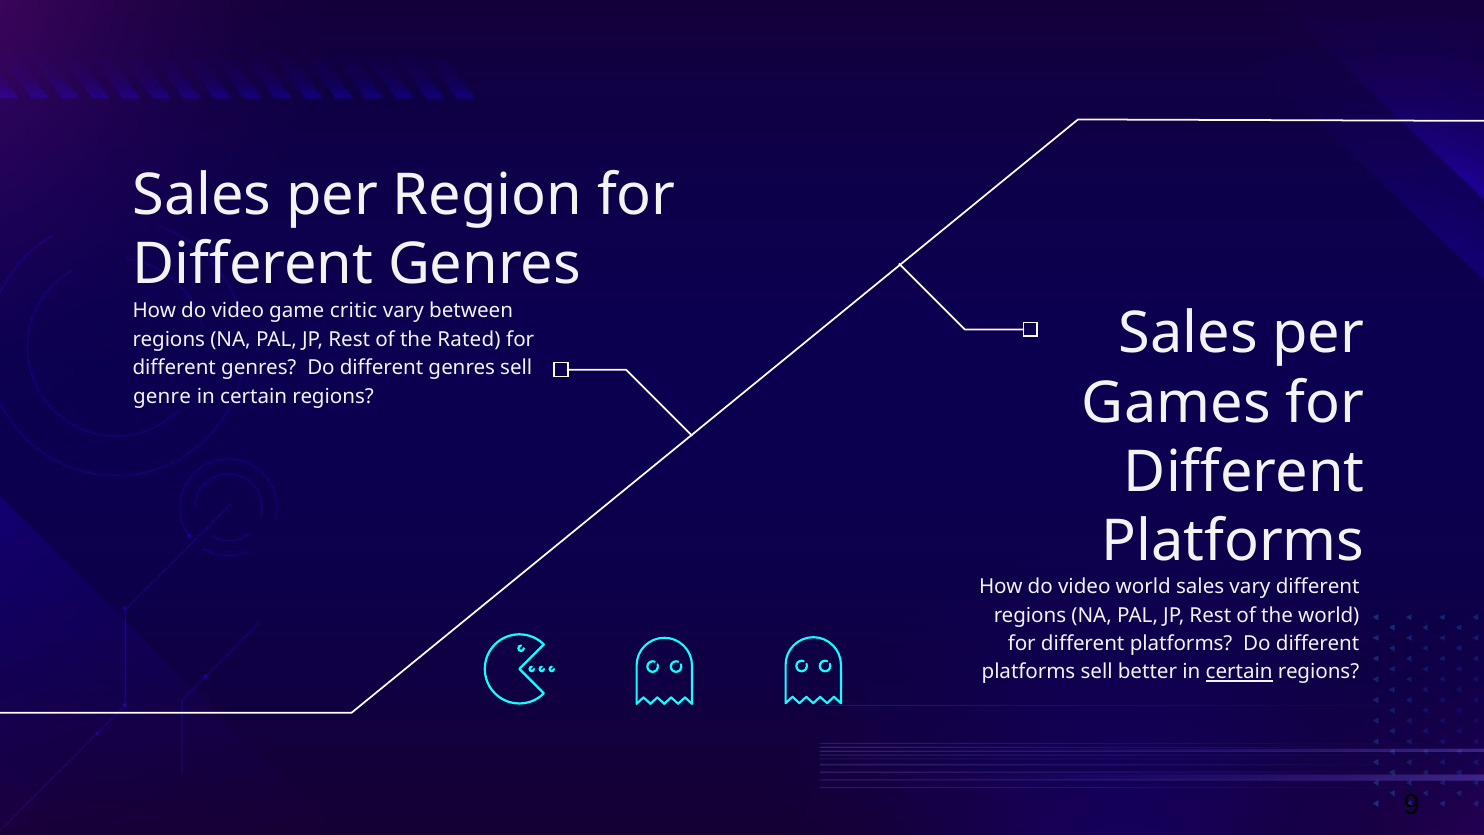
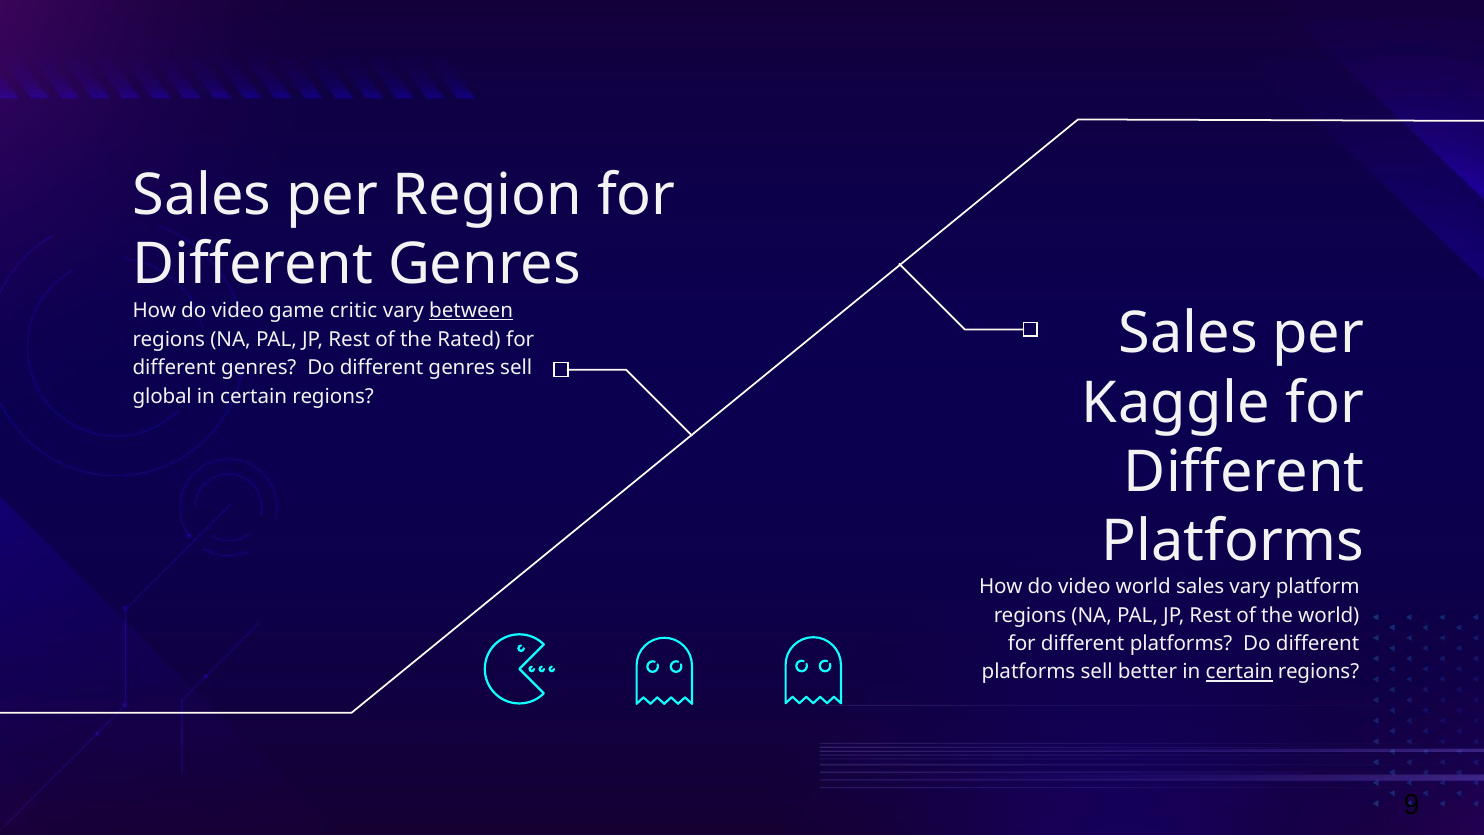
between underline: none -> present
Games: Games -> Kaggle
genre: genre -> global
vary different: different -> platform
